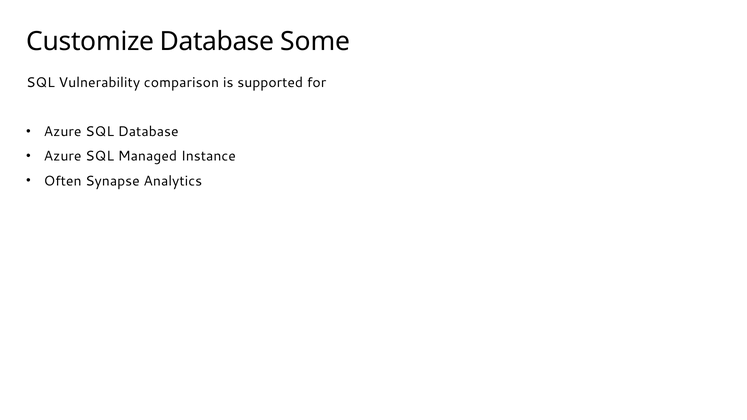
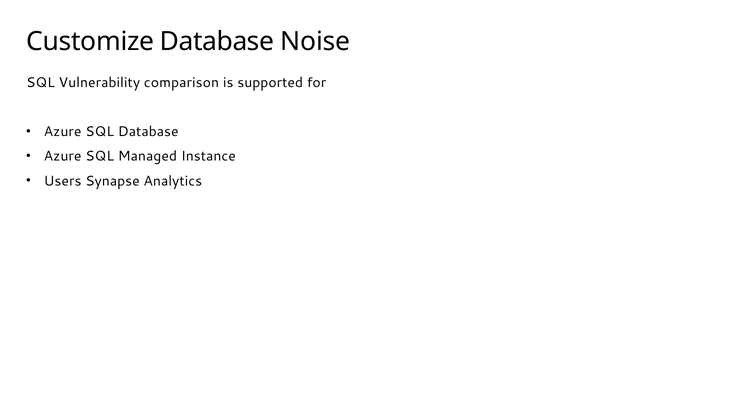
Some: Some -> Noise
Often: Often -> Users
